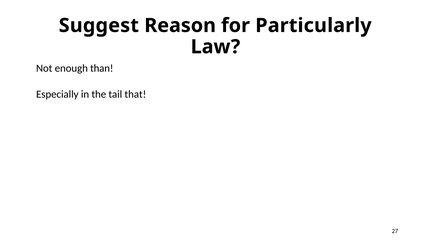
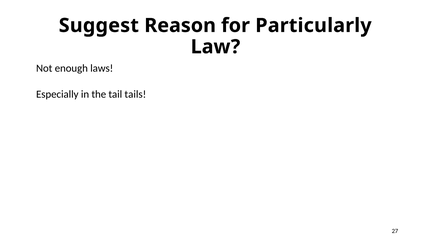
than: than -> laws
that: that -> tails
